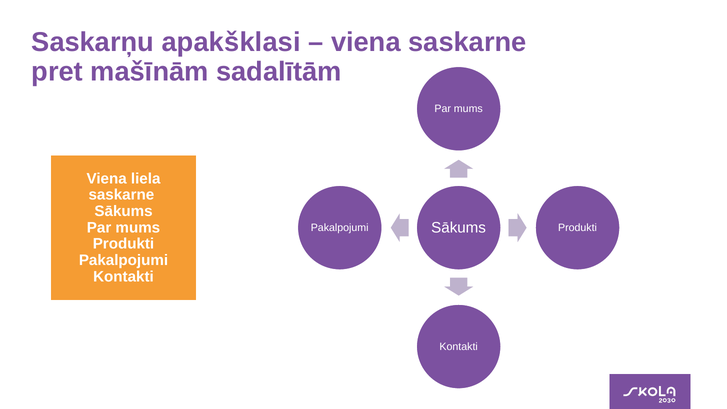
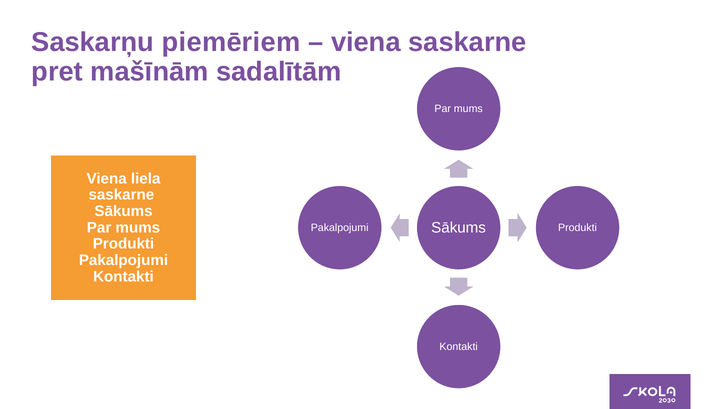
apakšklasi: apakšklasi -> piemēriem
